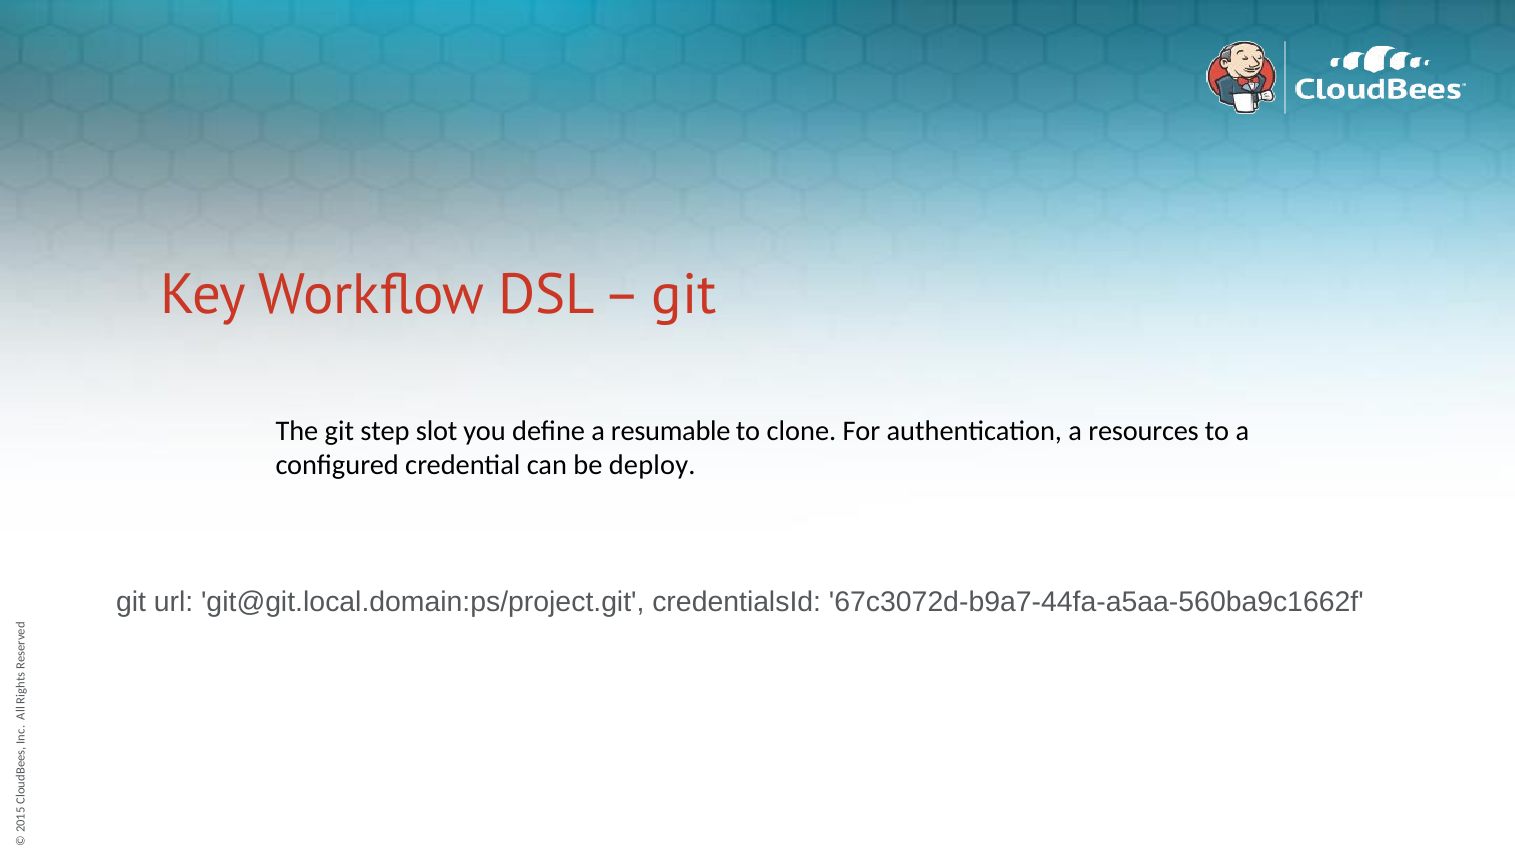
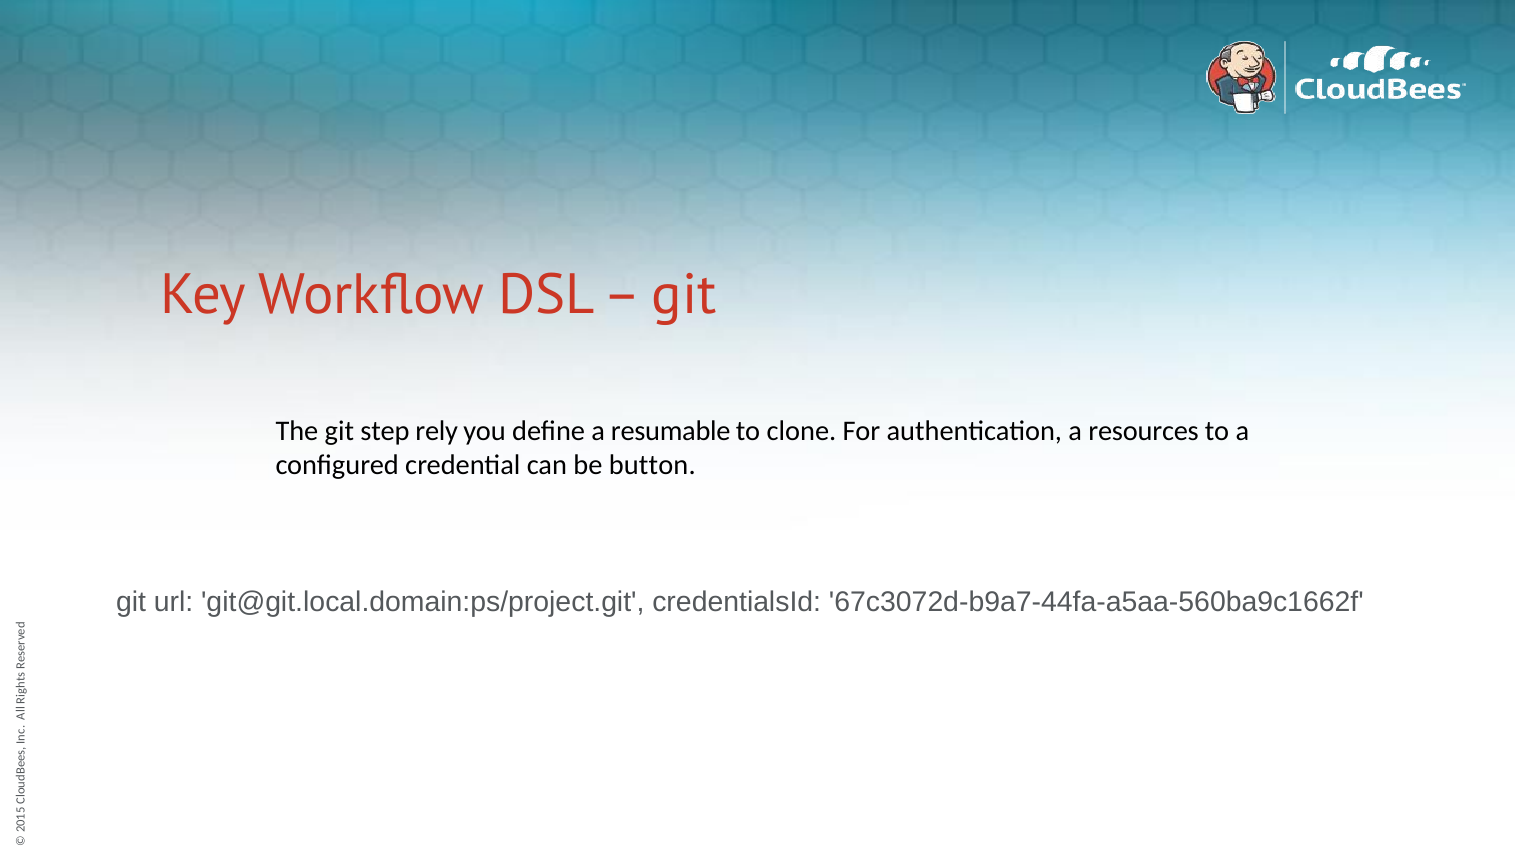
slot: slot -> rely
deploy: deploy -> button
